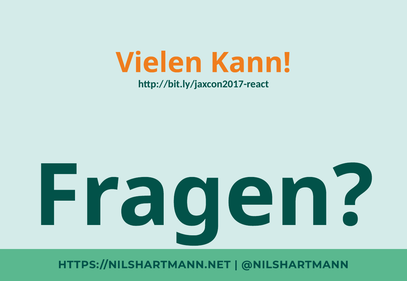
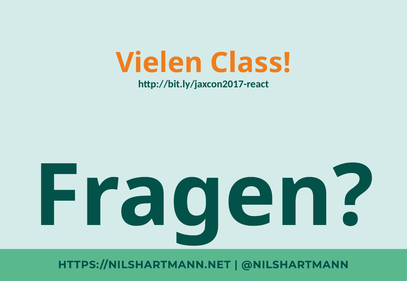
Kann: Kann -> Class
